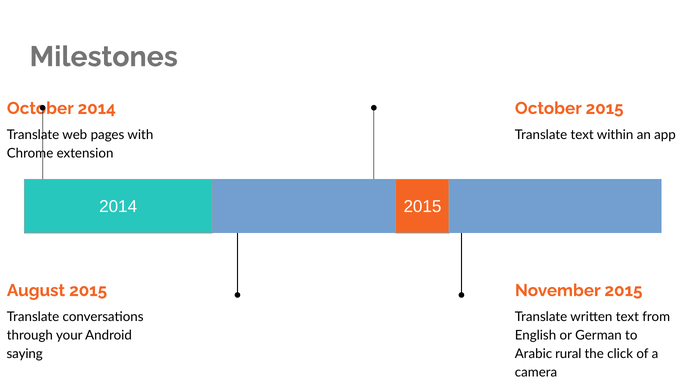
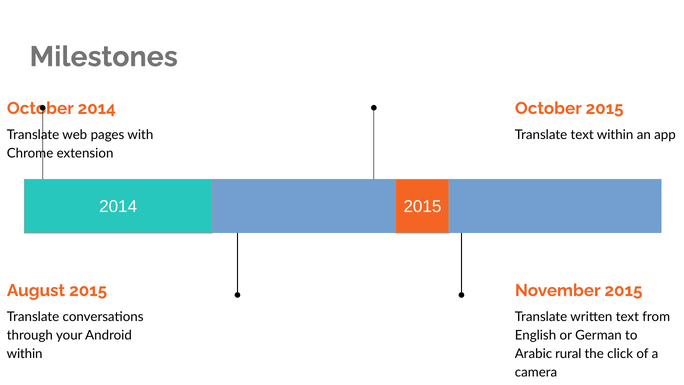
saying at (25, 354): saying -> within
